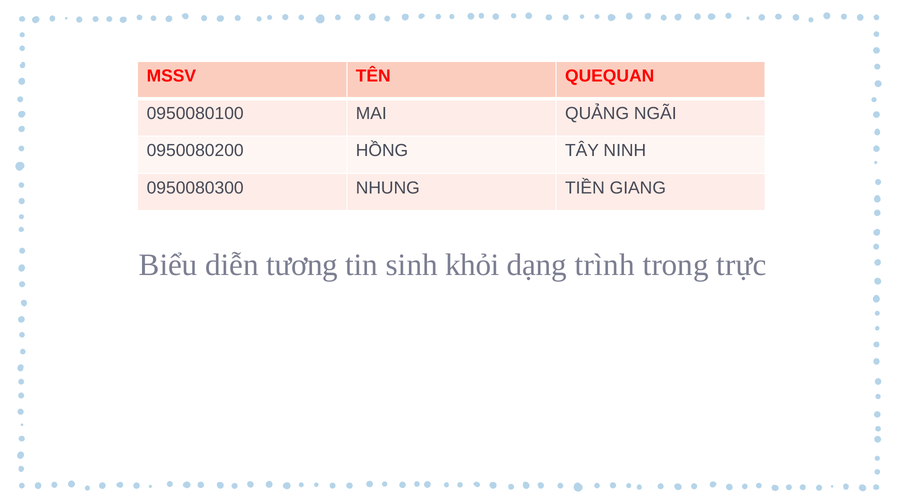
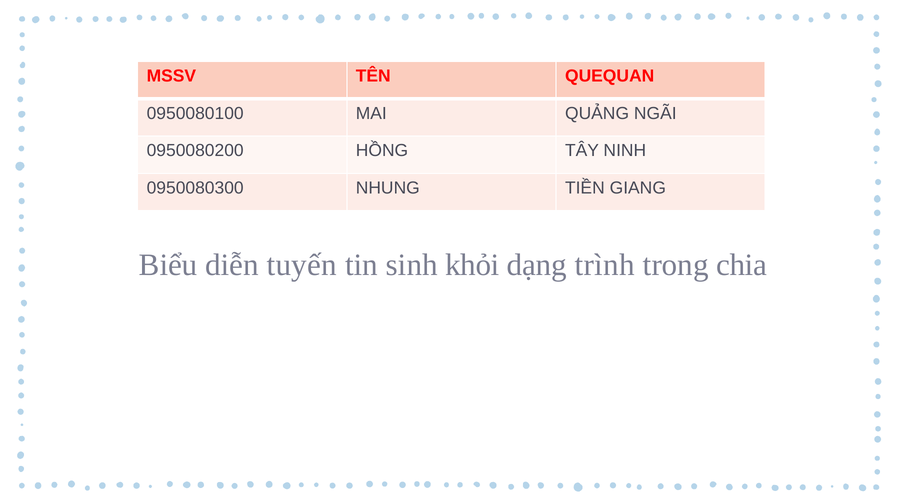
tương: tương -> tuyến
trực: trực -> chia
